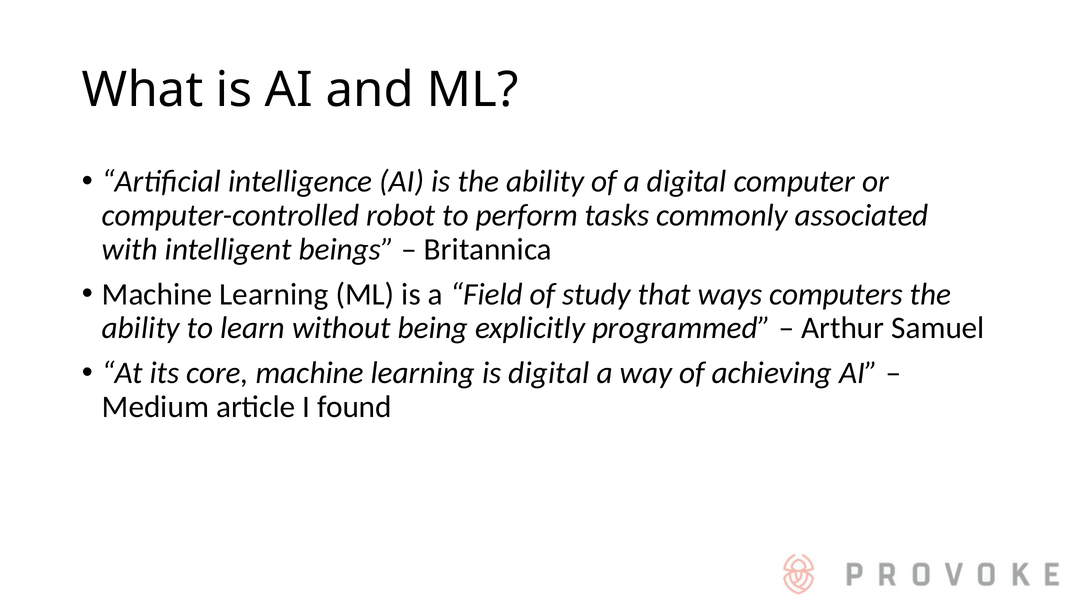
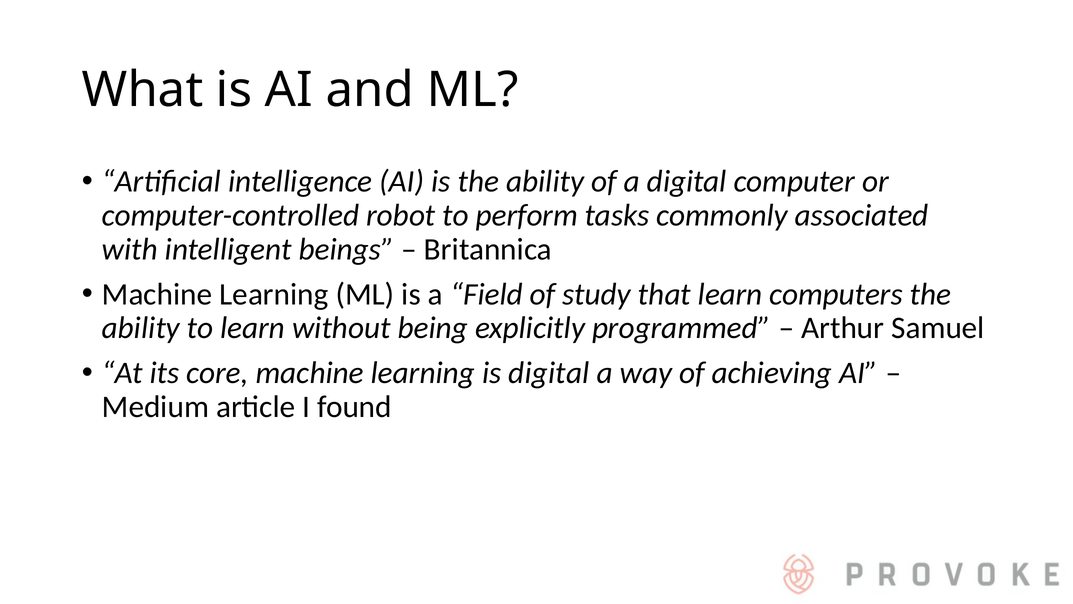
that ways: ways -> learn
